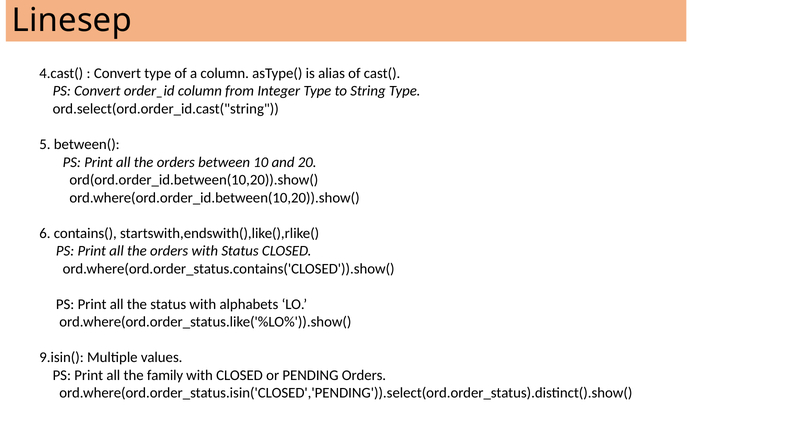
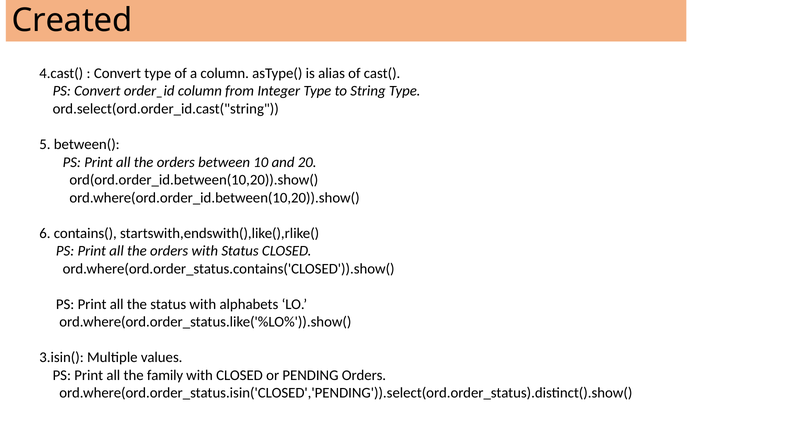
Linesep: Linesep -> Created
9.isin(: 9.isin( -> 3.isin(
